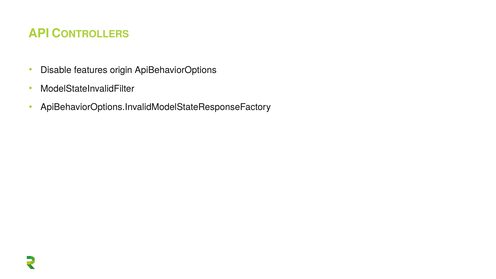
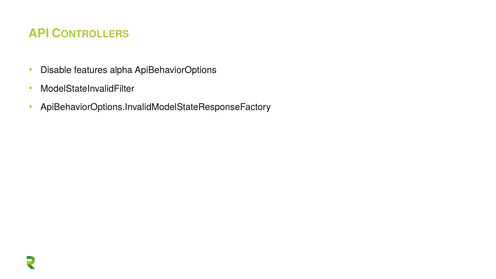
origin: origin -> alpha
